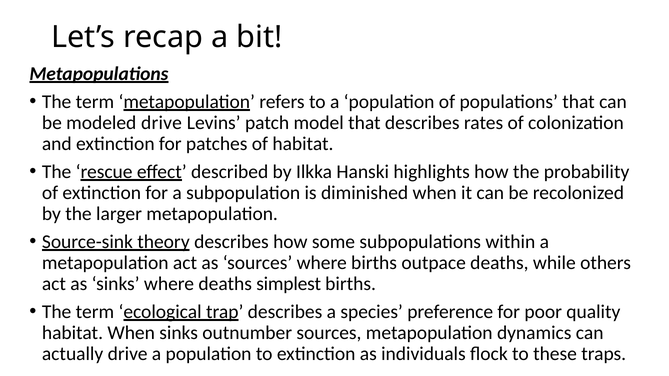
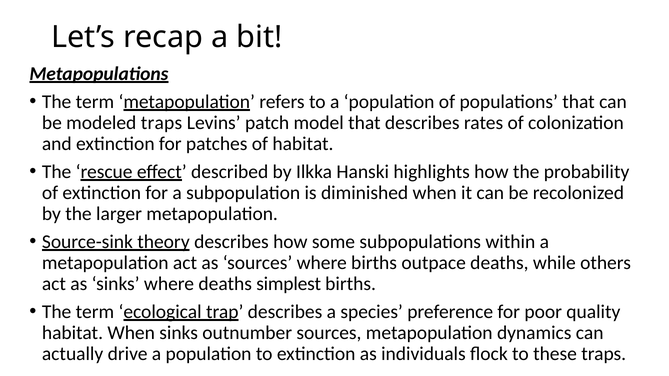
modeled drive: drive -> traps
